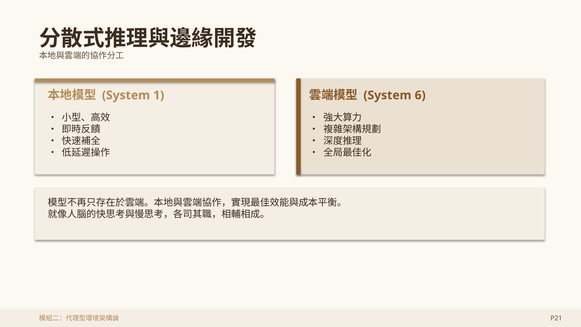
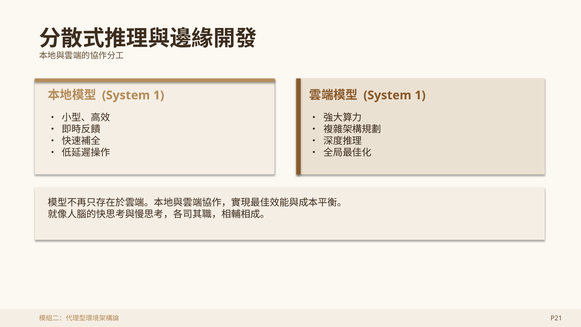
6 at (420, 95): 6 -> 1
